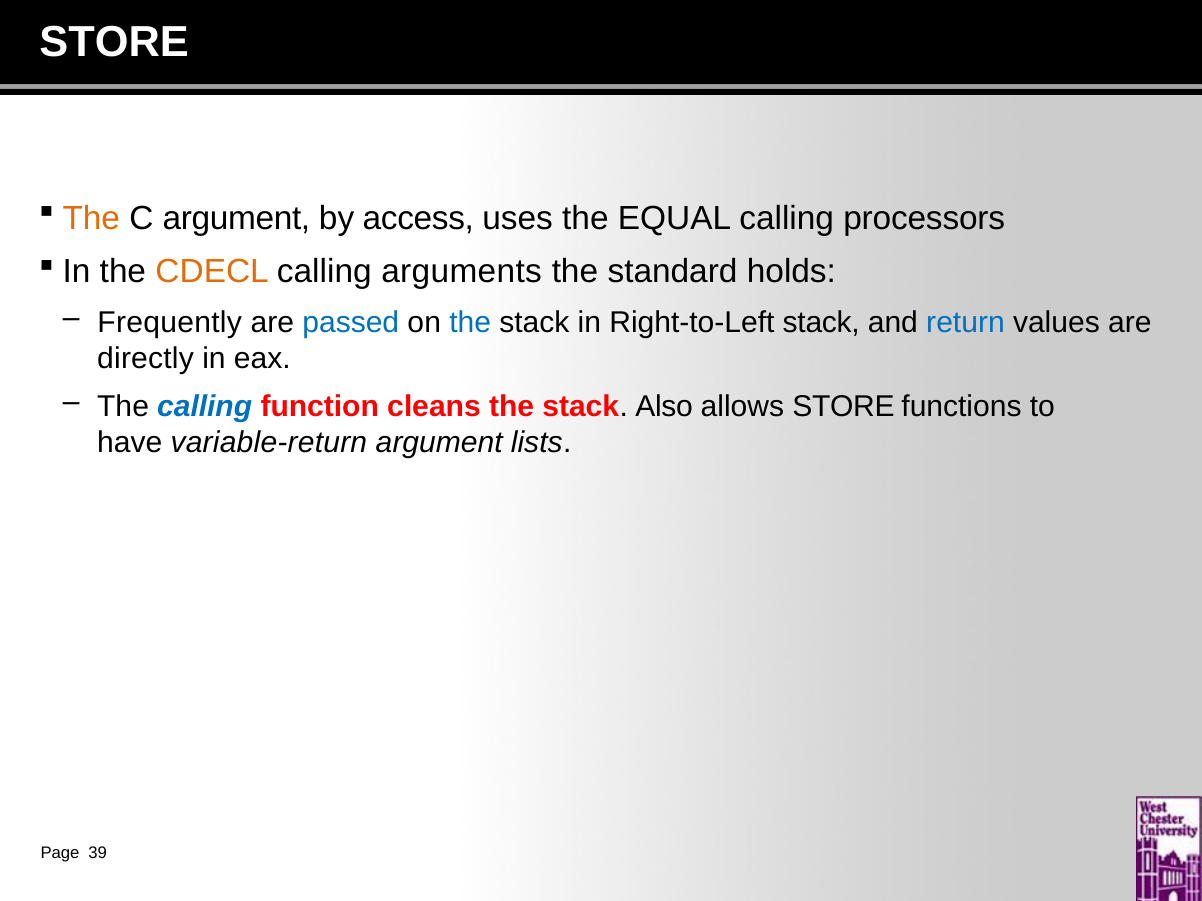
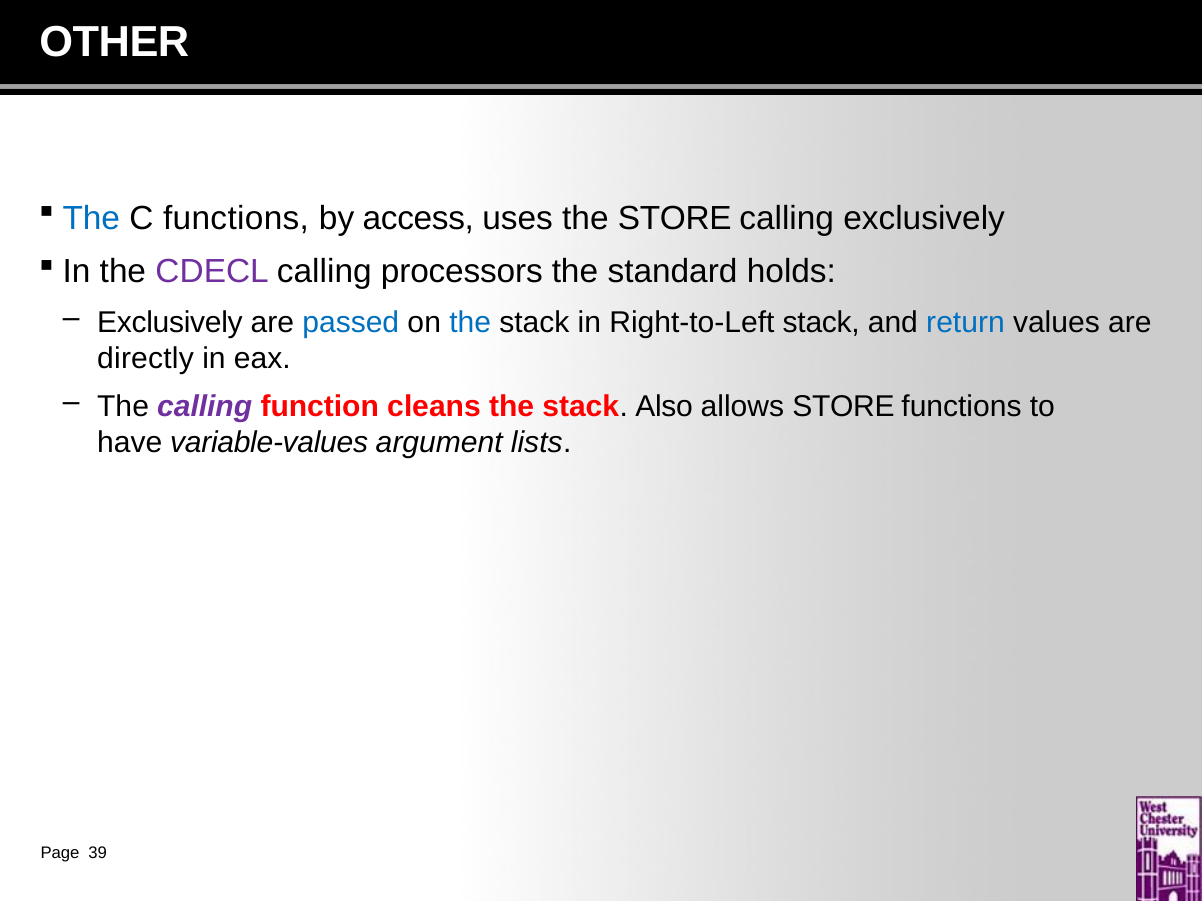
STORE at (114, 43): STORE -> OTHER
The at (91, 218) colour: orange -> blue
C argument: argument -> functions
the EQUAL: EQUAL -> STORE
calling processors: processors -> exclusively
CDECL colour: orange -> purple
arguments: arguments -> processors
Frequently at (170, 323): Frequently -> Exclusively
calling at (205, 407) colour: blue -> purple
variable-return: variable-return -> variable-values
